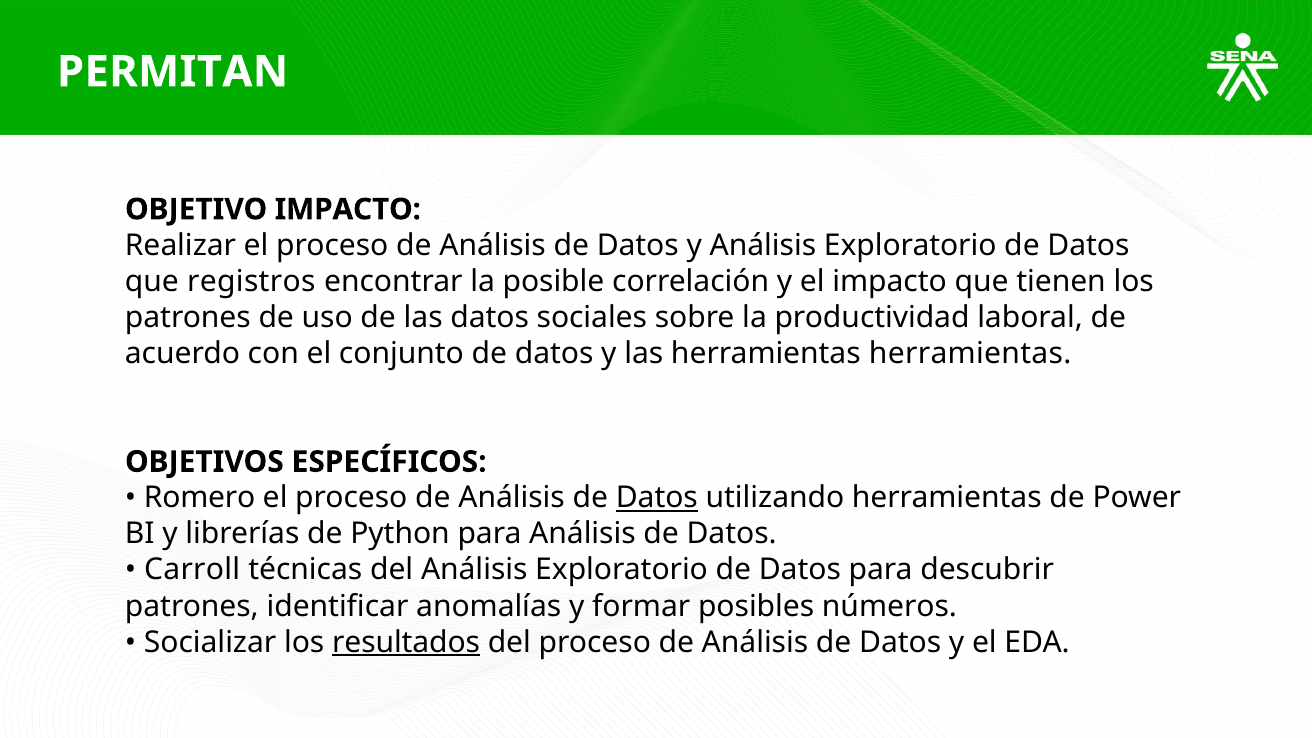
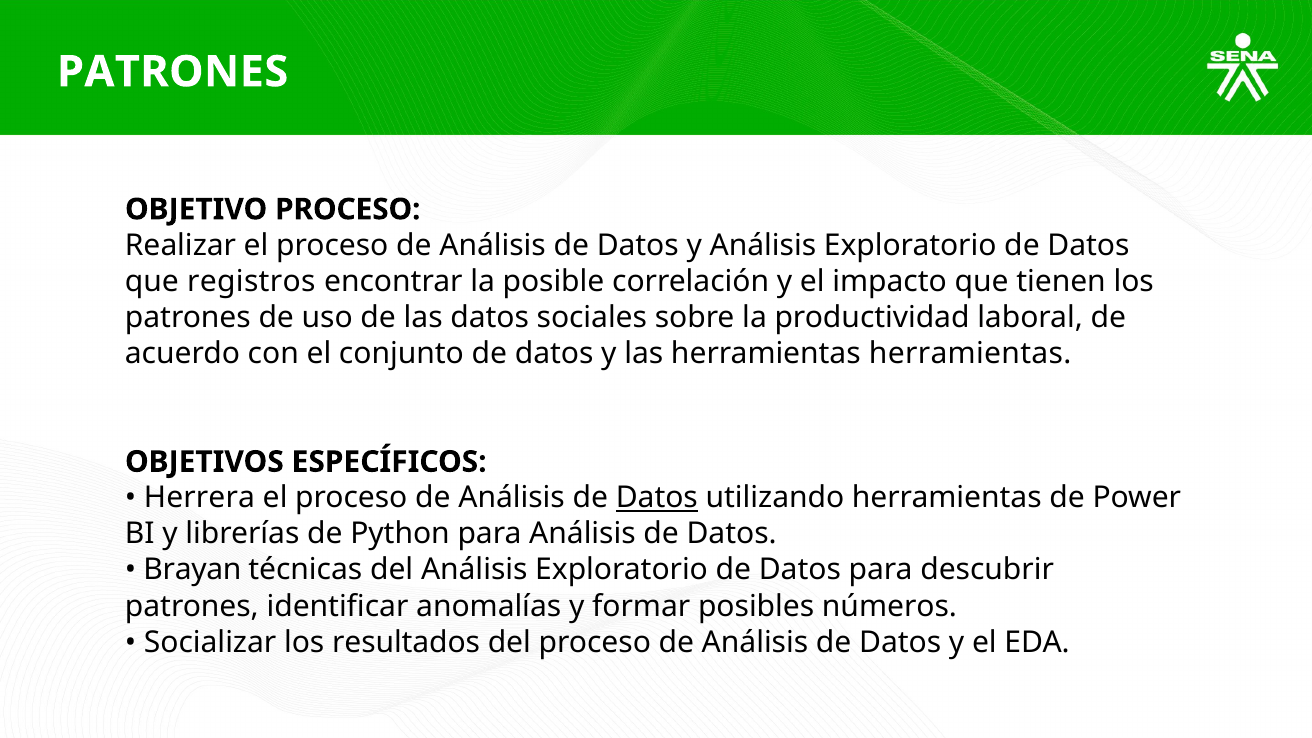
PERMITAN at (173, 72): PERMITAN -> PATRONES
OBJETIVO IMPACTO: IMPACTO -> PROCESO
Romero: Romero -> Herrera
Carroll: Carroll -> Brayan
resultados underline: present -> none
